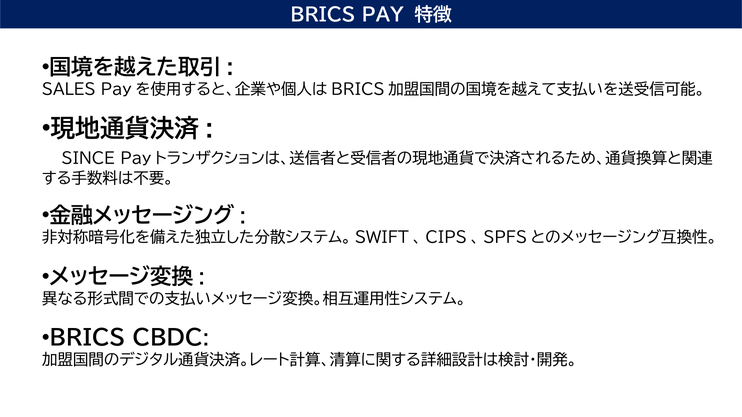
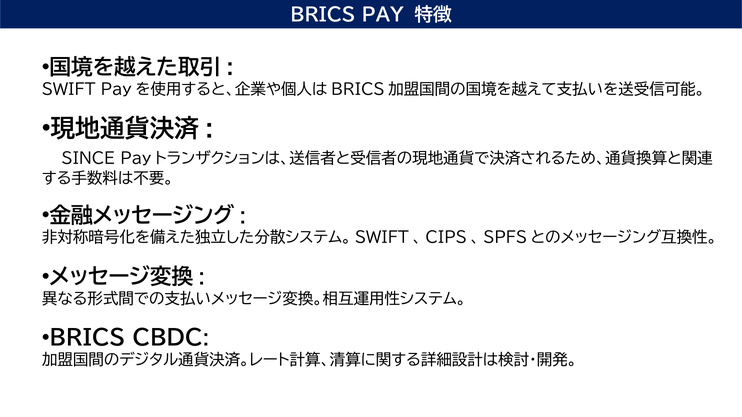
SALES: SALES -> SWIFT
